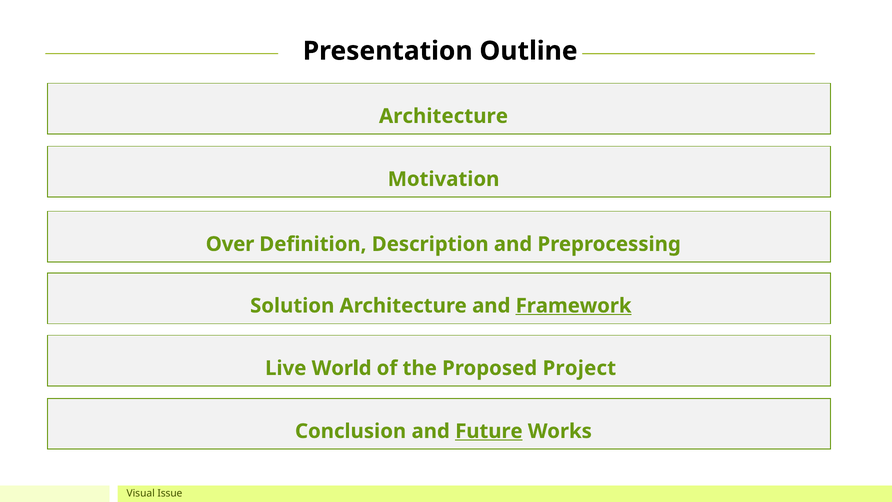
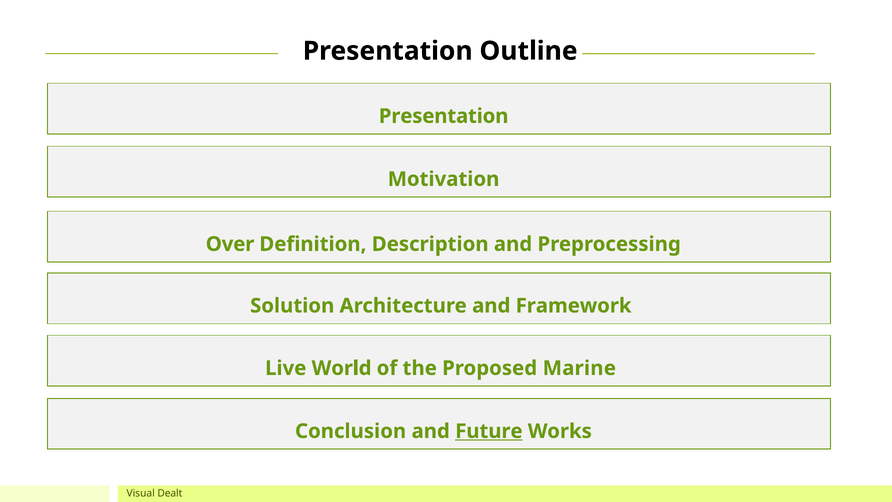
Architecture at (443, 116): Architecture -> Presentation
Framework underline: present -> none
Project: Project -> Marine
Issue: Issue -> Dealt
